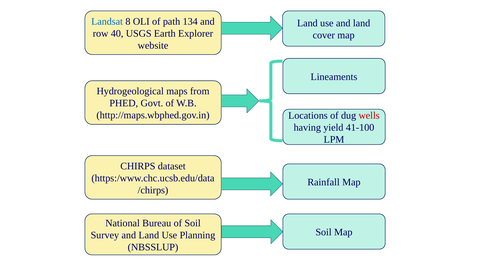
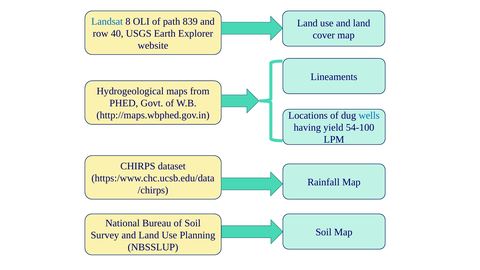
134: 134 -> 839
wells colour: red -> blue
41-100: 41-100 -> 54-100
